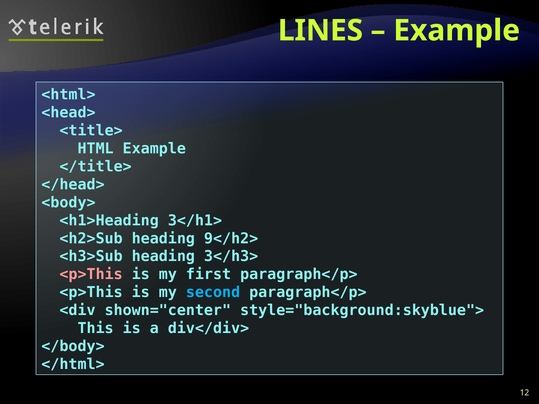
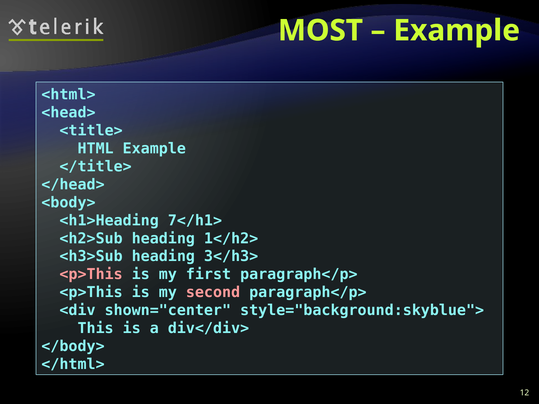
LINES: LINES -> MOST
3</h1>: 3</h1> -> 7</h1>
9</h2>: 9</h2> -> 1</h2>
second colour: light blue -> pink
